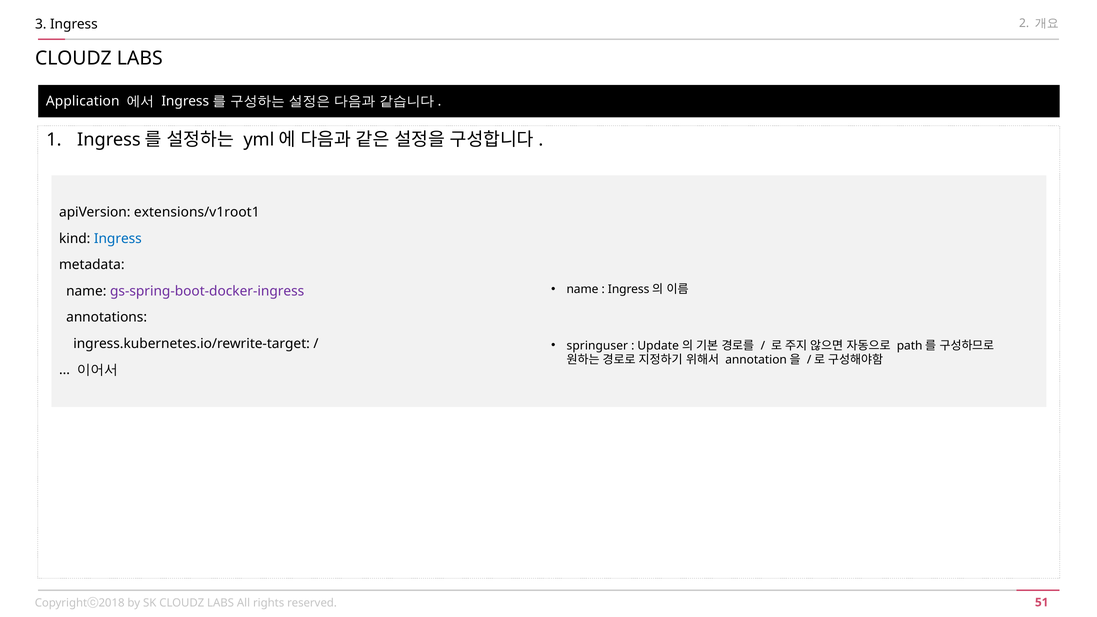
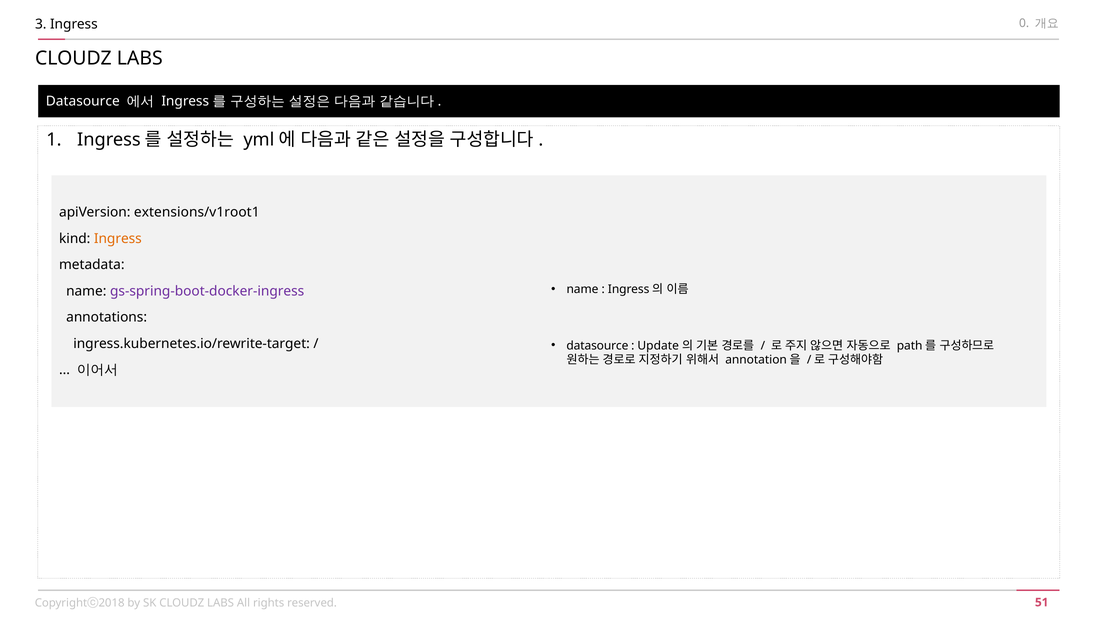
2: 2 -> 0
Application at (83, 101): Application -> Datasource
Ingress at (118, 239) colour: blue -> orange
springuser at (597, 346): springuser -> datasource
